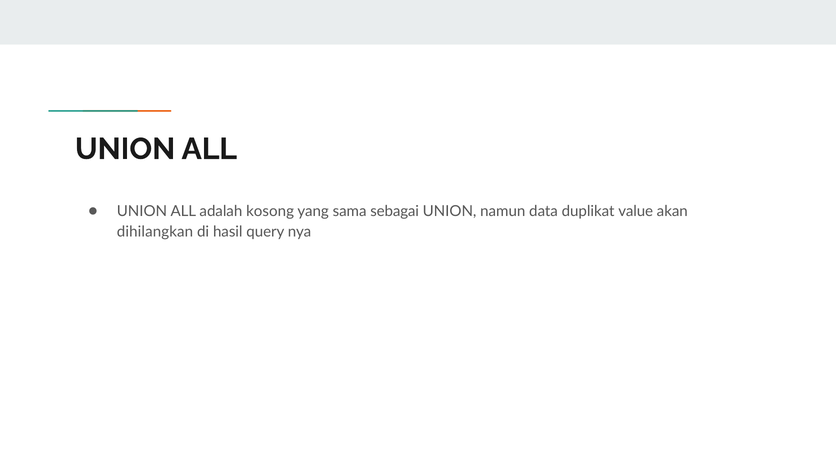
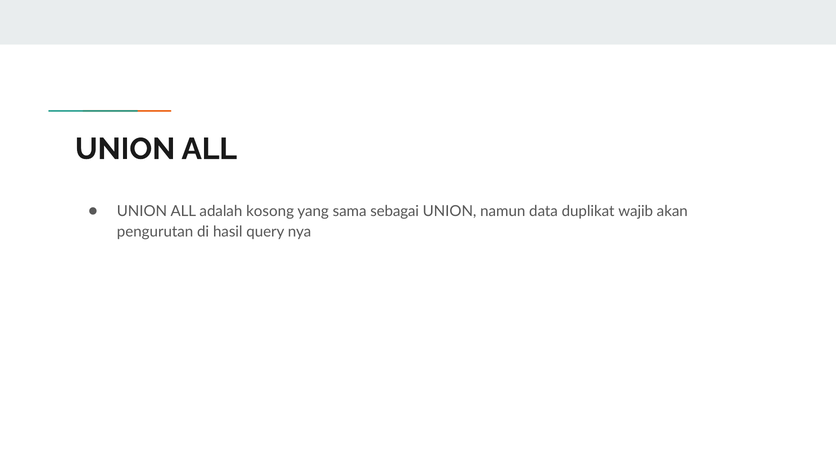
value: value -> wajib
dihilangkan: dihilangkan -> pengurutan
